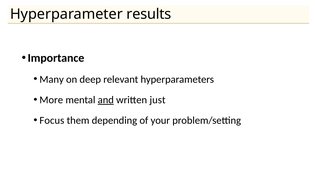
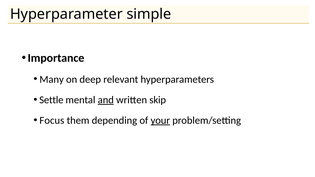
results: results -> simple
More: More -> Settle
just: just -> skip
your underline: none -> present
